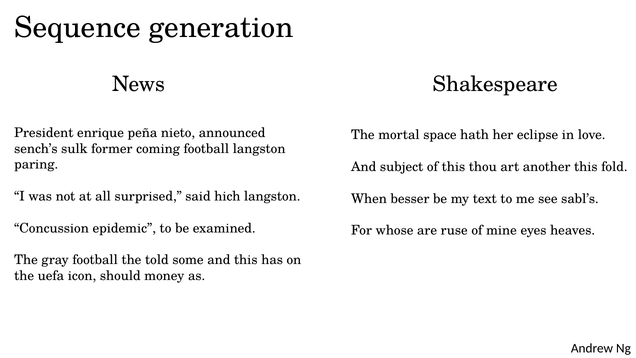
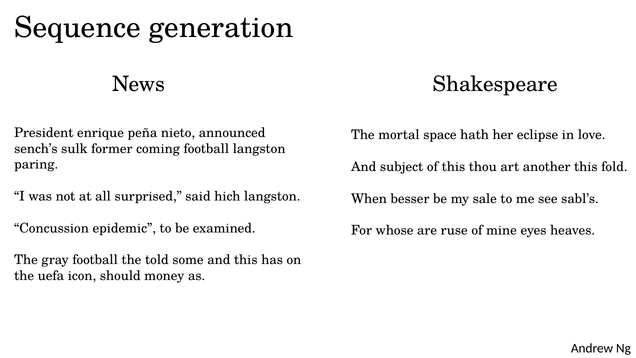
text: text -> sale
